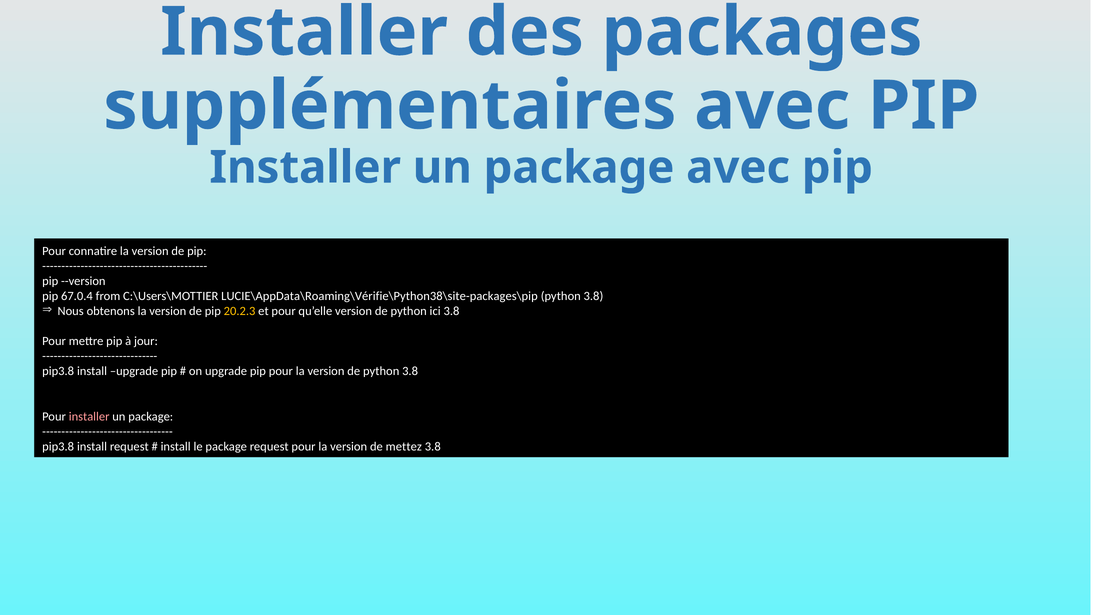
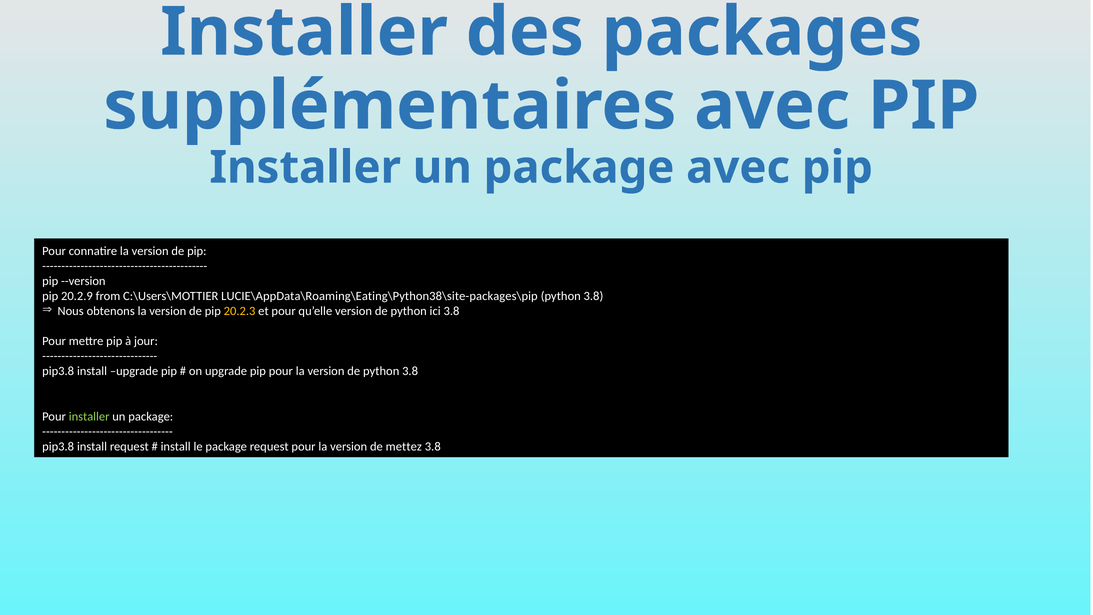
67.0.4: 67.0.4 -> 20.2.9
LUCIE\AppData\Roaming\Vérifie\Python38\site-packages\pip: LUCIE\AppData\Roaming\Vérifie\Python38\site-packages\pip -> LUCIE\AppData\Roaming\Eating\Python38\site-packages\pip
installer at (89, 416) colour: pink -> light green
